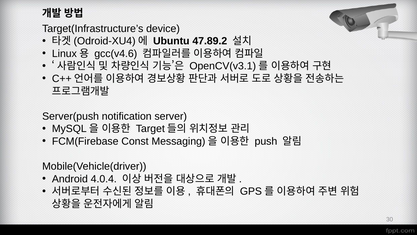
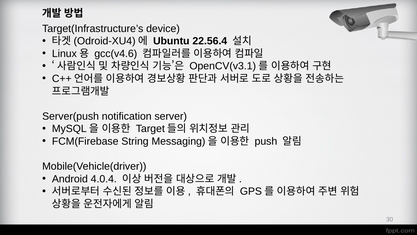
47.89.2: 47.89.2 -> 22.56.4
Const: Const -> String
